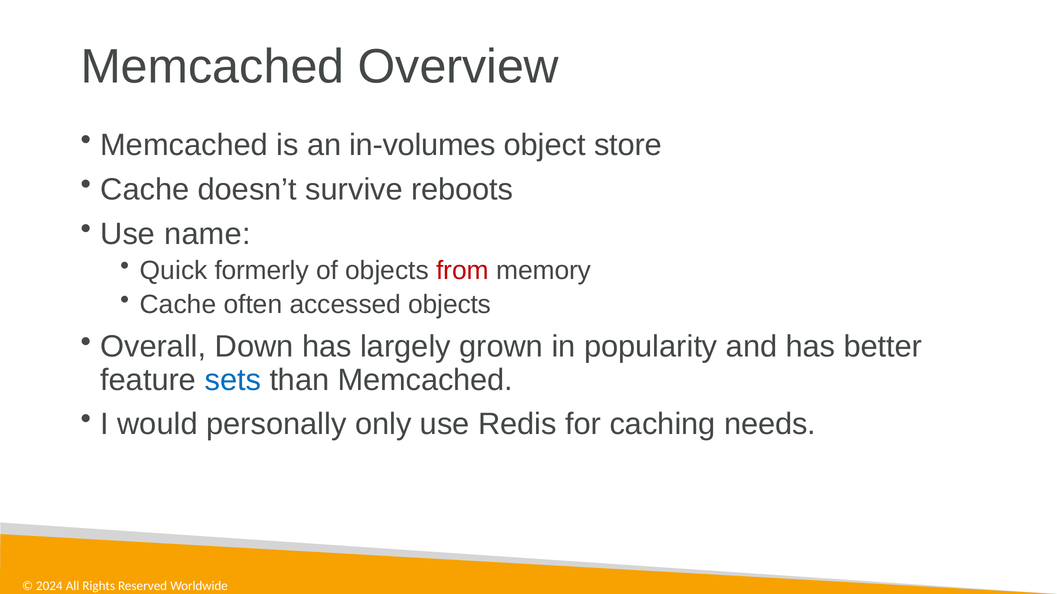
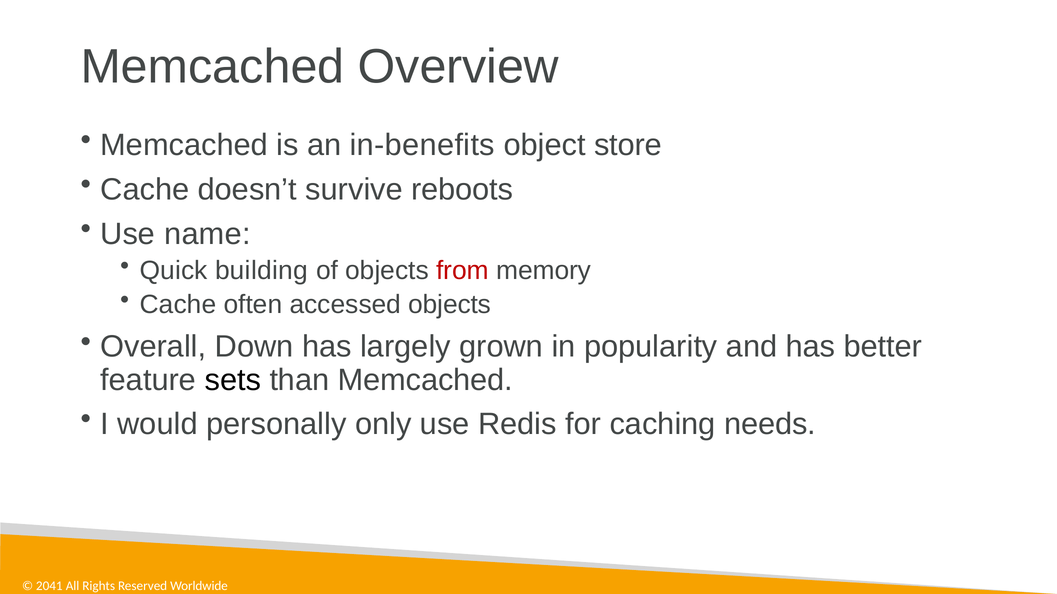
in-volumes: in-volumes -> in-benefits
formerly: formerly -> building
sets colour: blue -> black
2024: 2024 -> 2041
